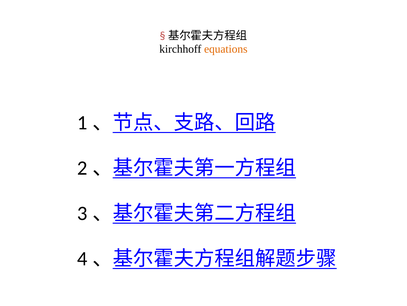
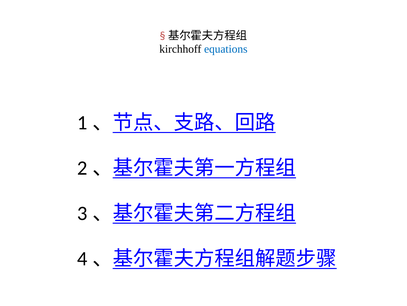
equations colour: orange -> blue
